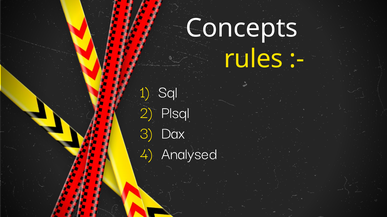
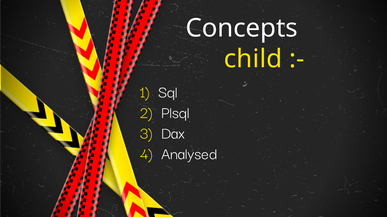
rules: rules -> child
